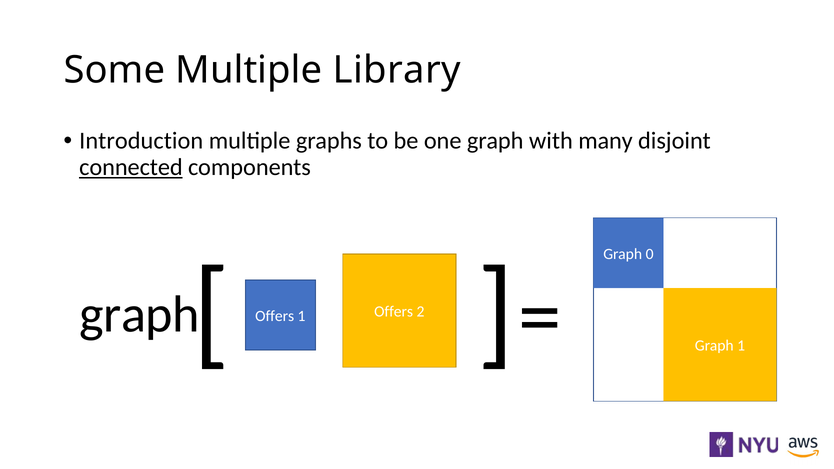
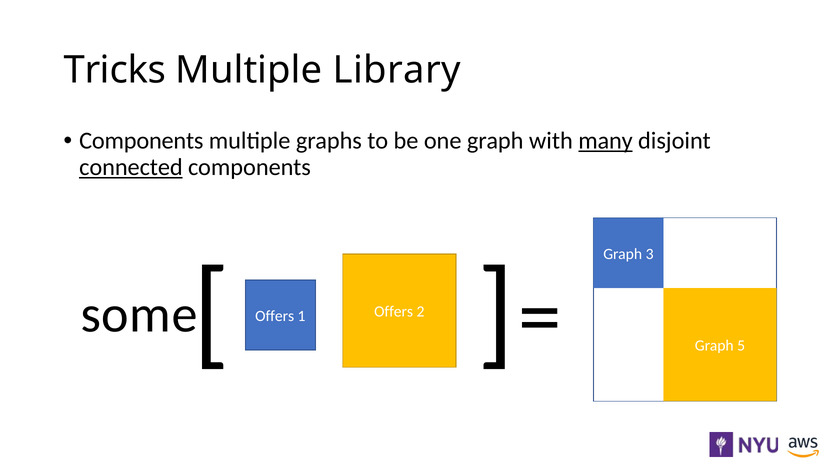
Some: Some -> Tricks
Introduction at (141, 141): Introduction -> Components
many underline: none -> present
0: 0 -> 3
graph at (140, 315): graph -> some
Graph 1: 1 -> 5
